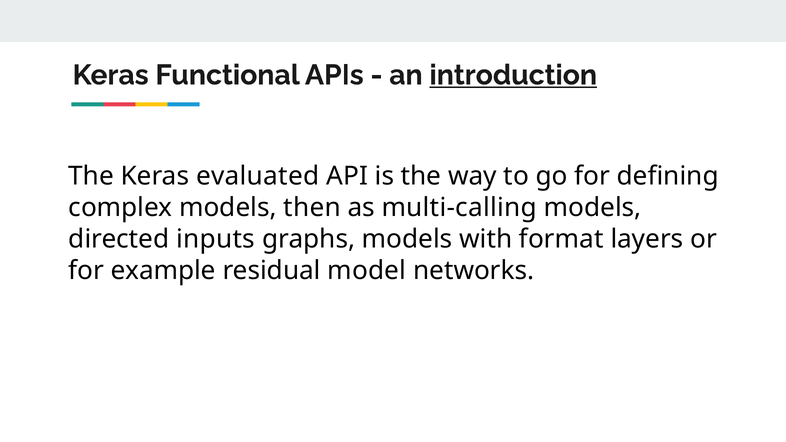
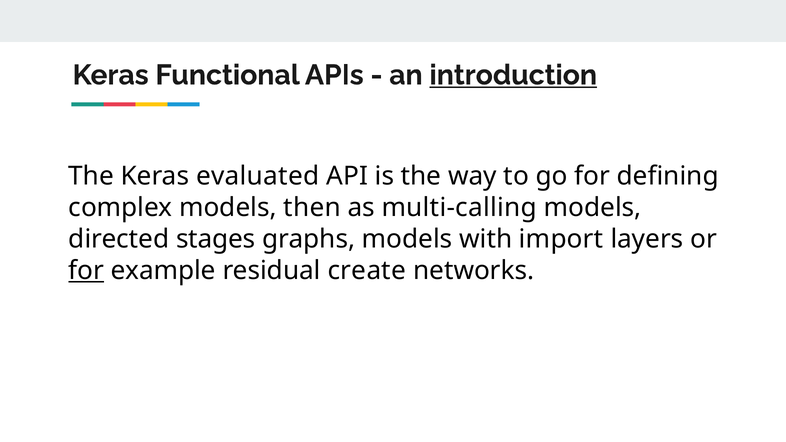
inputs: inputs -> stages
format: format -> import
for at (86, 270) underline: none -> present
model: model -> create
